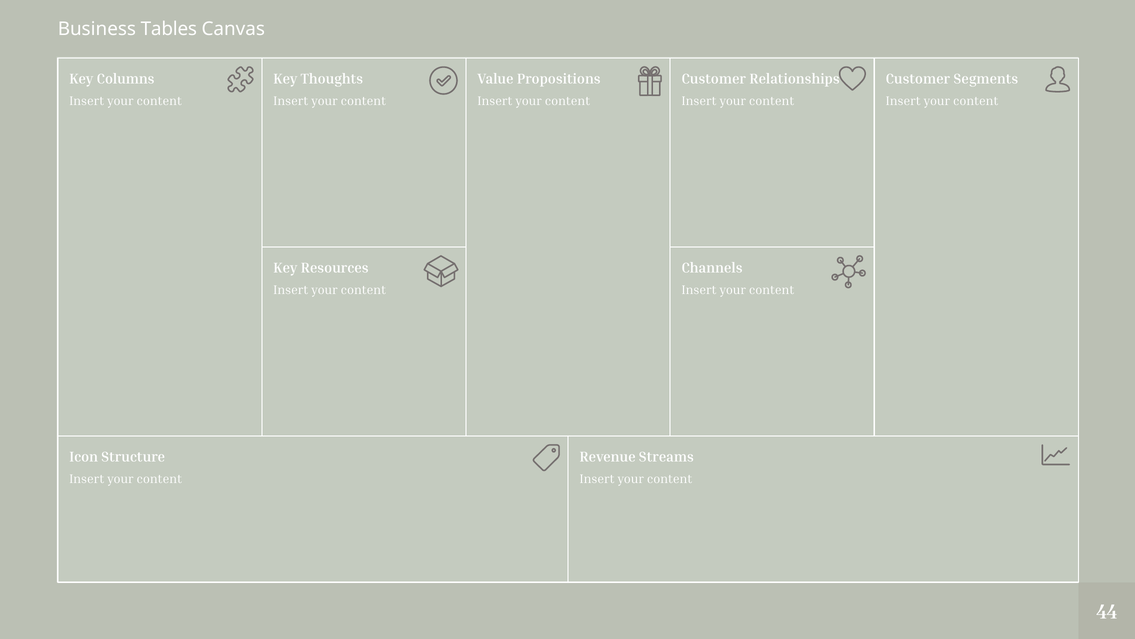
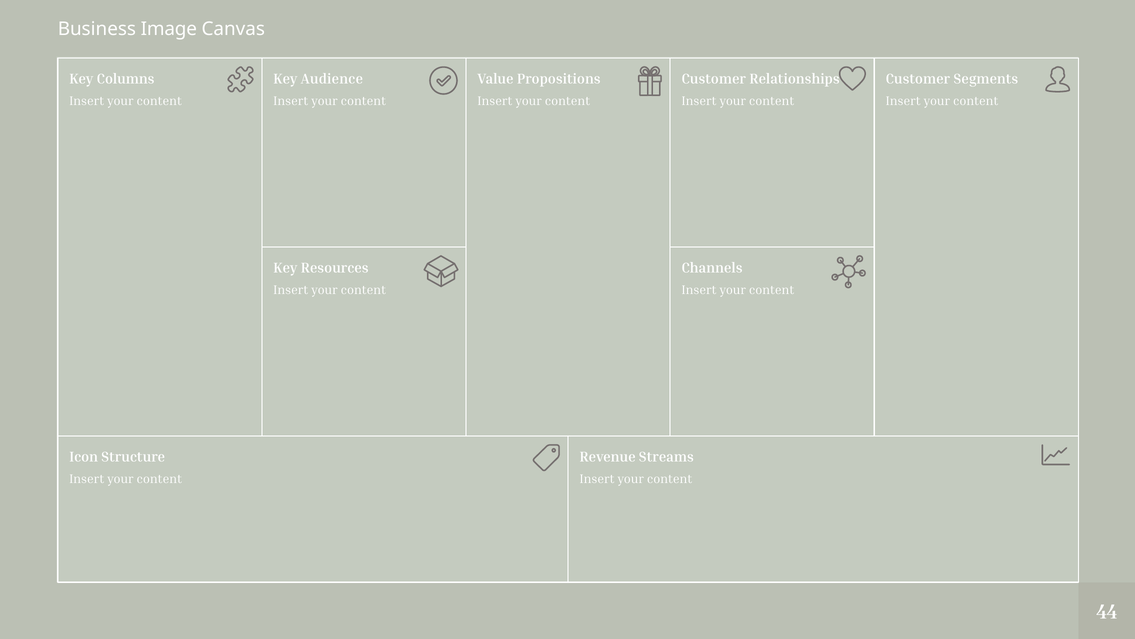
Tables: Tables -> Image
Thoughts: Thoughts -> Audience
